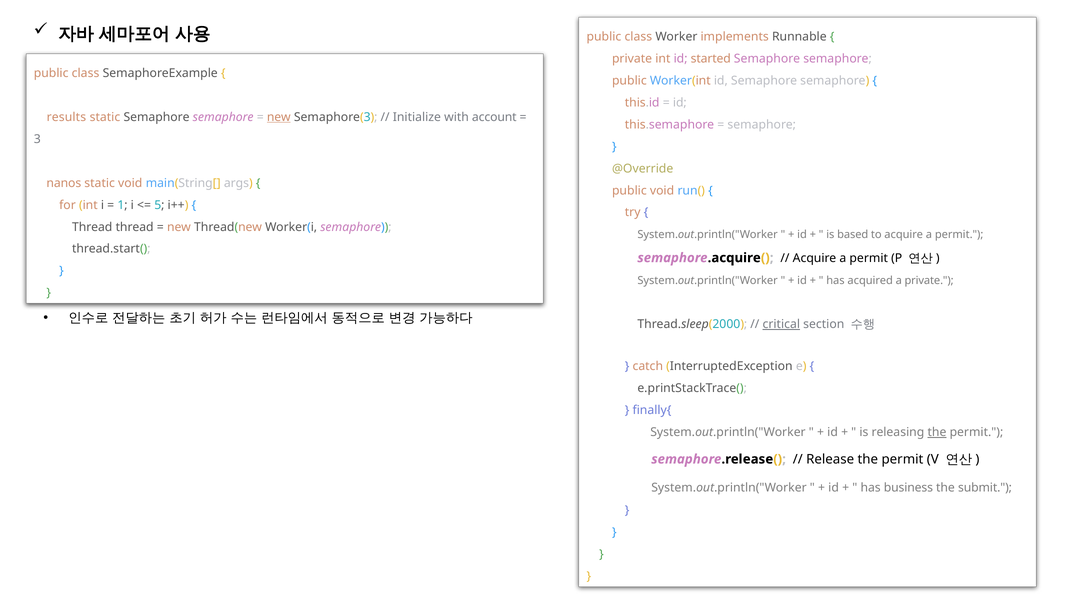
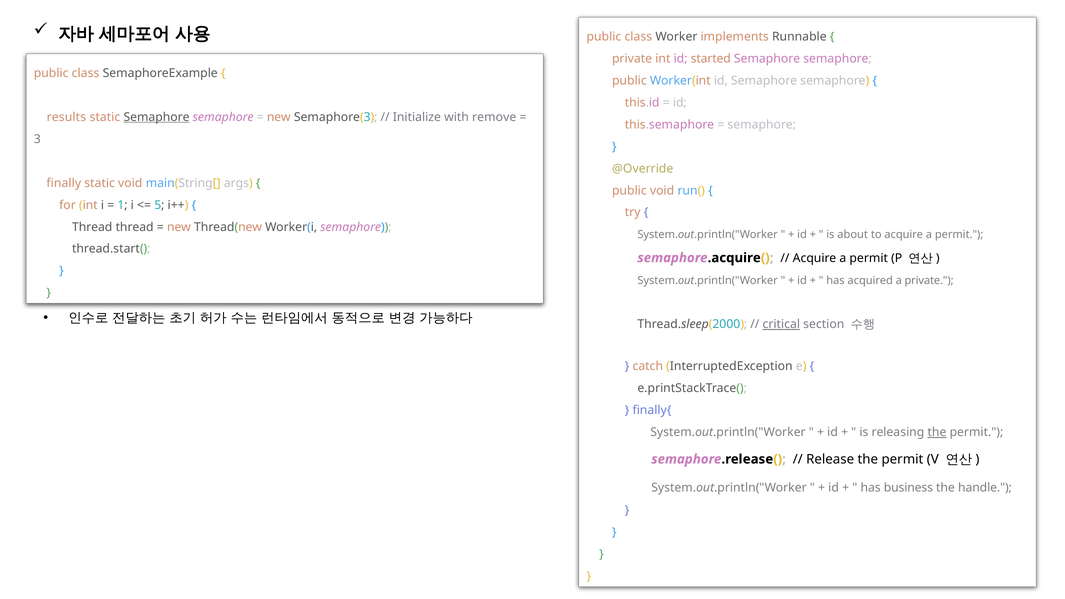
Semaphore at (157, 117) underline: none -> present
new at (279, 117) underline: present -> none
account: account -> remove
nanos: nanos -> finally
based: based -> about
submit: submit -> handle
